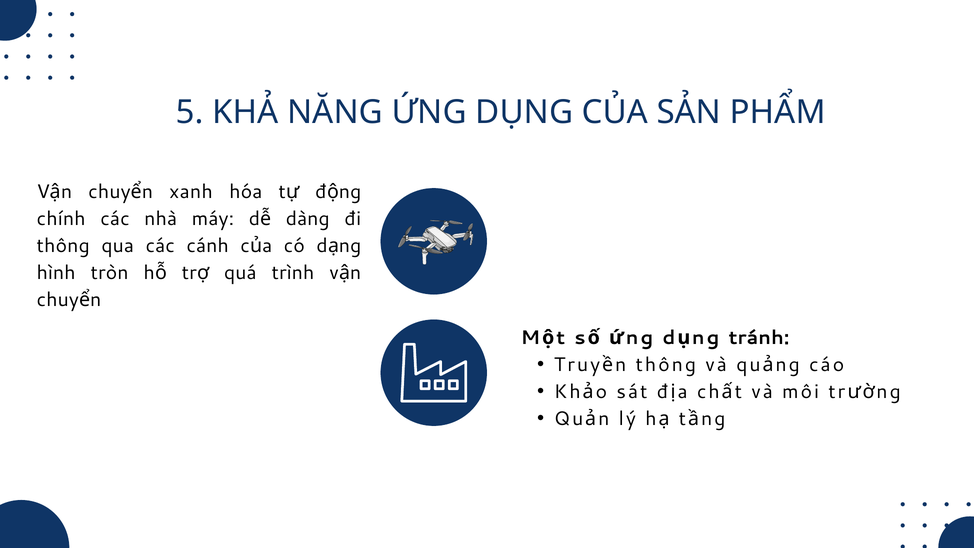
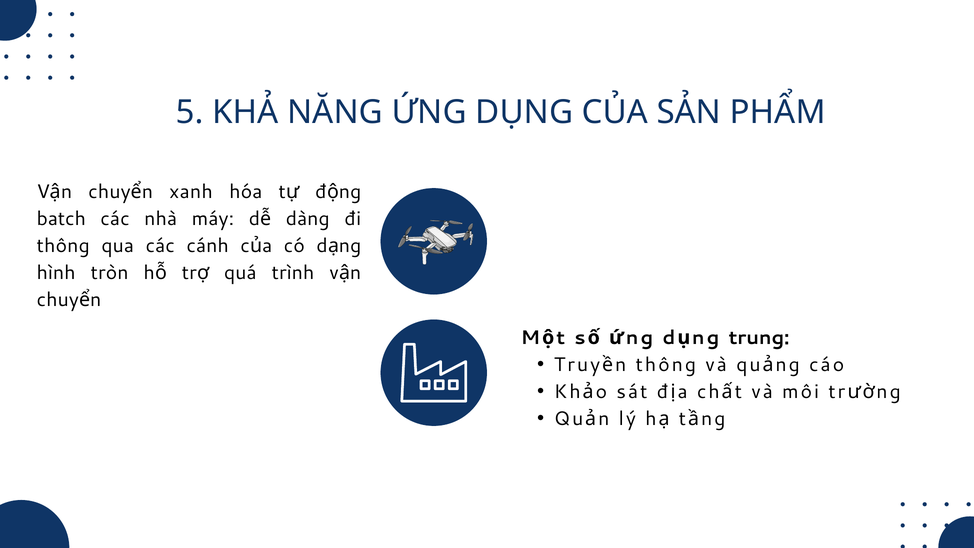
chính: chính -> batch
tránh: tránh -> trung
